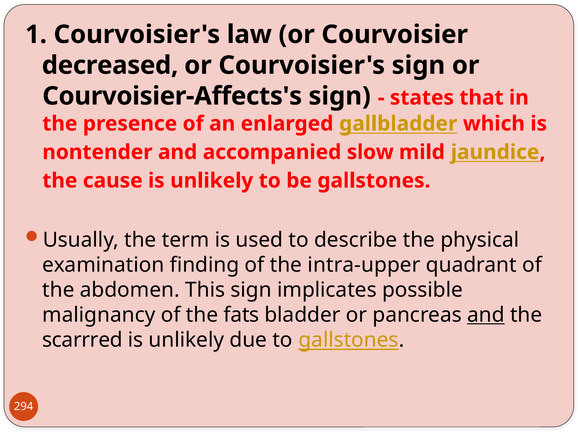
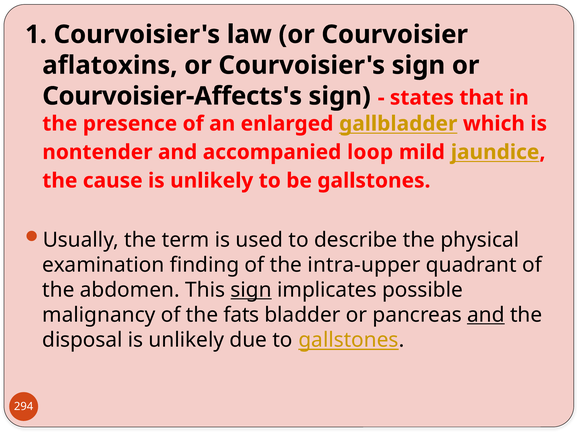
decreased: decreased -> aflatoxins
slow: slow -> loop
sign at (251, 290) underline: none -> present
scarrred: scarrred -> disposal
